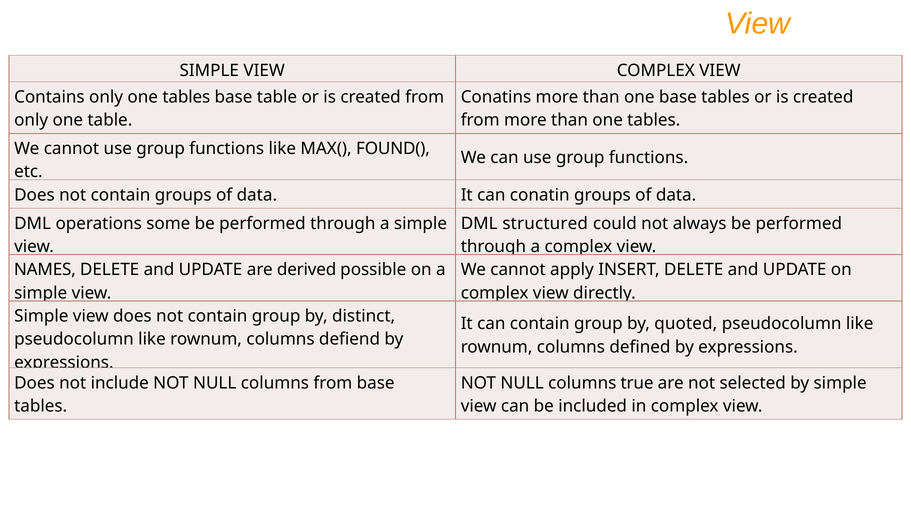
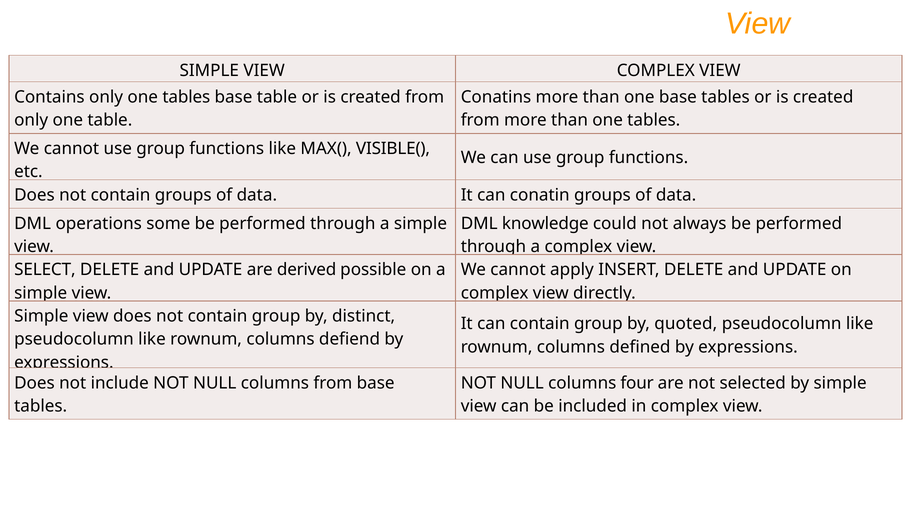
FOUND(: FOUND( -> VISIBLE(
structured: structured -> knowledge
NAMES: NAMES -> SELECT
true: true -> four
